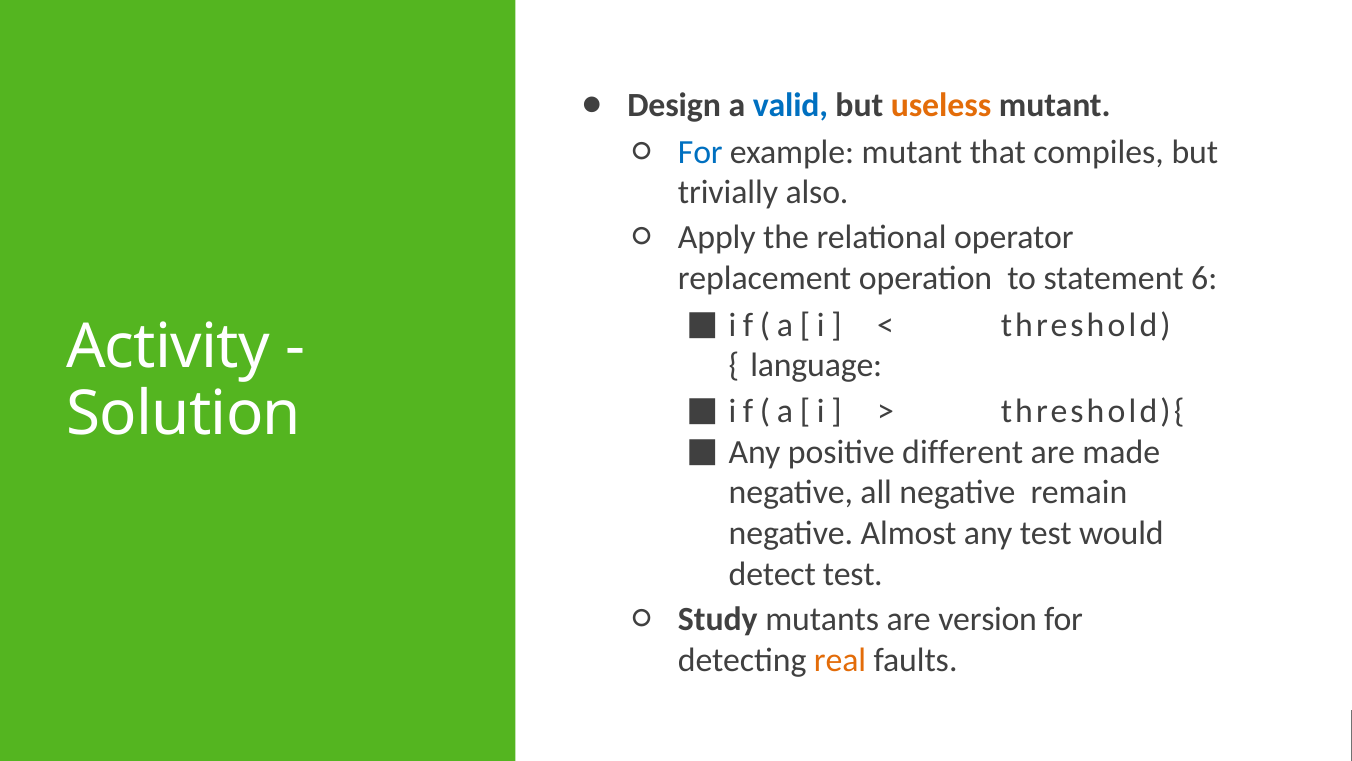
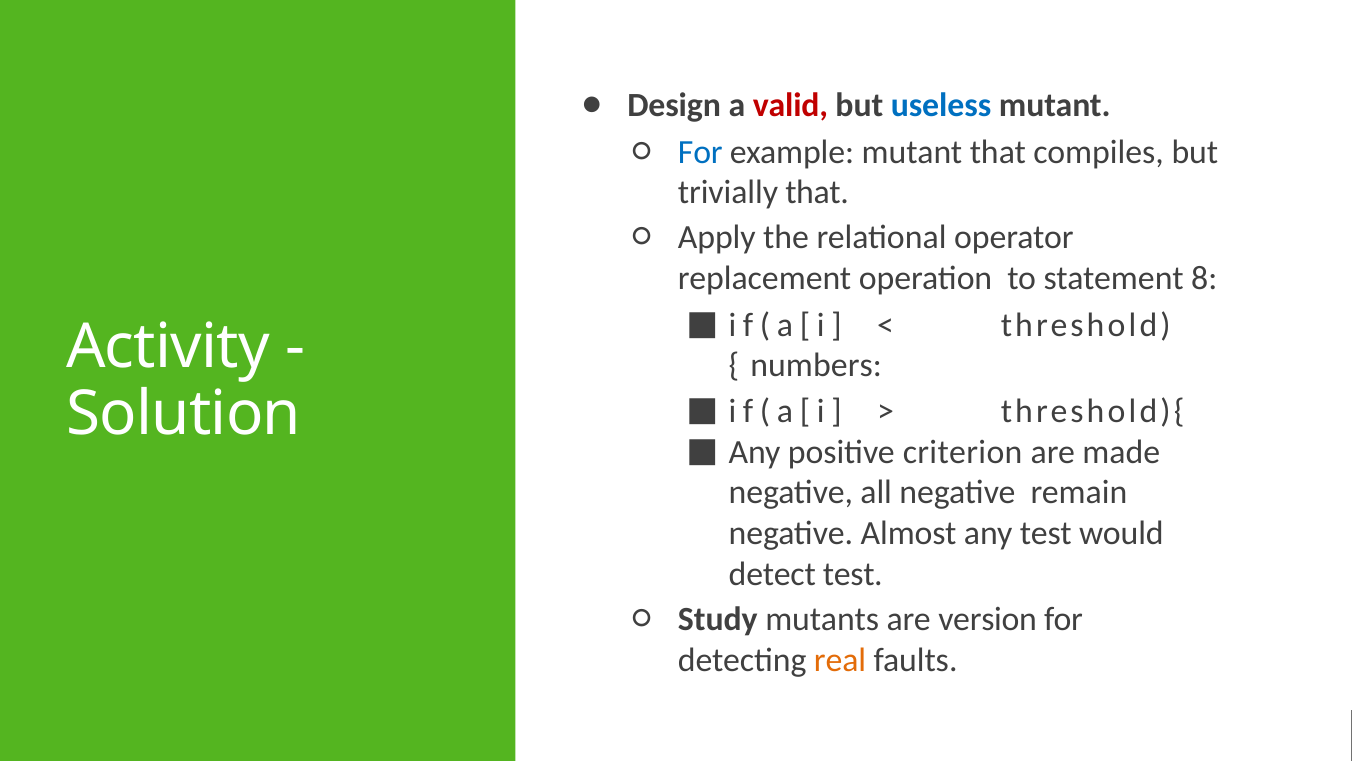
valid colour: blue -> red
useless colour: orange -> blue
trivially also: also -> that
6: 6 -> 8
language: language -> numbers
different: different -> criterion
